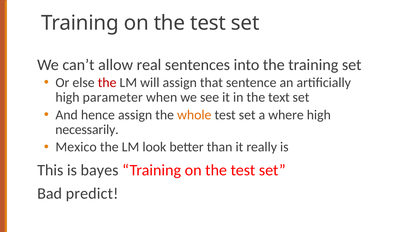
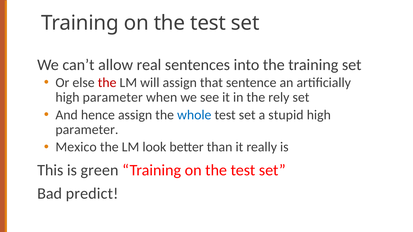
text: text -> rely
whole colour: orange -> blue
where: where -> stupid
necessarily at (87, 130): necessarily -> parameter
bayes: bayes -> green
